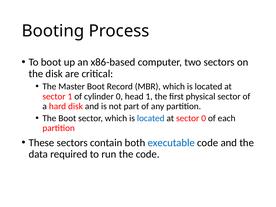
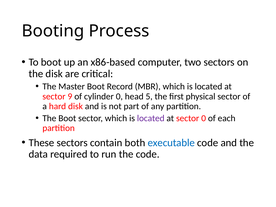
sector 1: 1 -> 9
head 1: 1 -> 5
located at (151, 118) colour: blue -> purple
